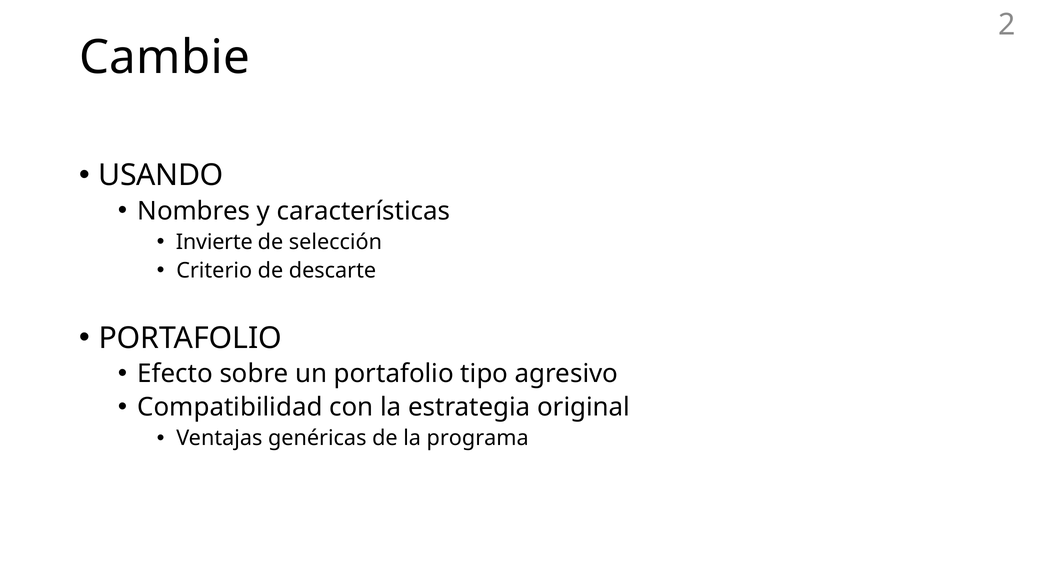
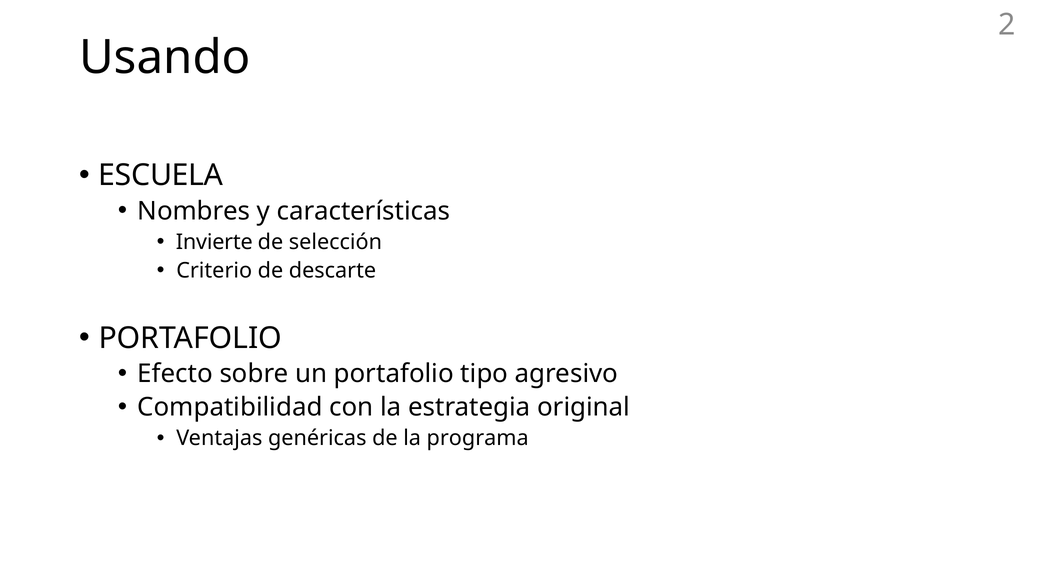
Cambie: Cambie -> Usando
USANDO: USANDO -> ESCUELA
